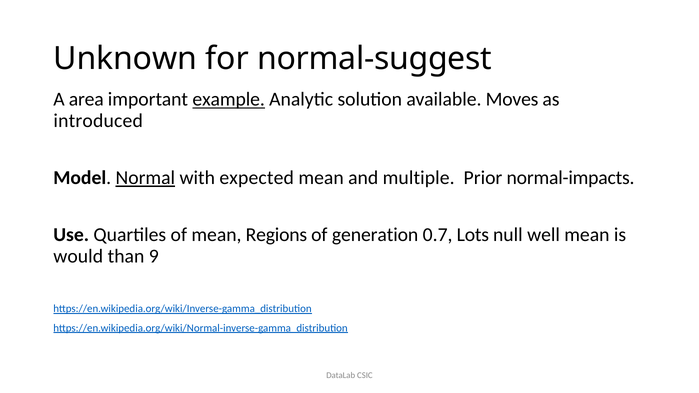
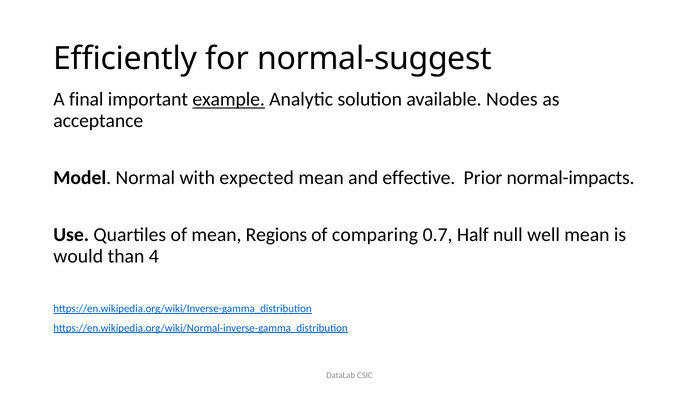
Unknown: Unknown -> Efficiently
area: area -> final
Moves: Moves -> Nodes
introduced: introduced -> acceptance
Normal underline: present -> none
multiple: multiple -> effective
generation: generation -> comparing
Lots: Lots -> Half
9: 9 -> 4
